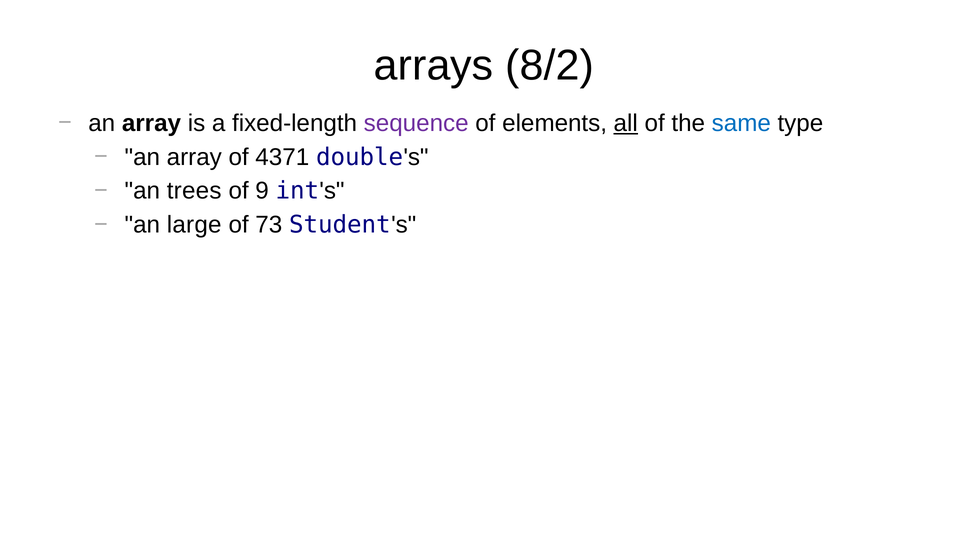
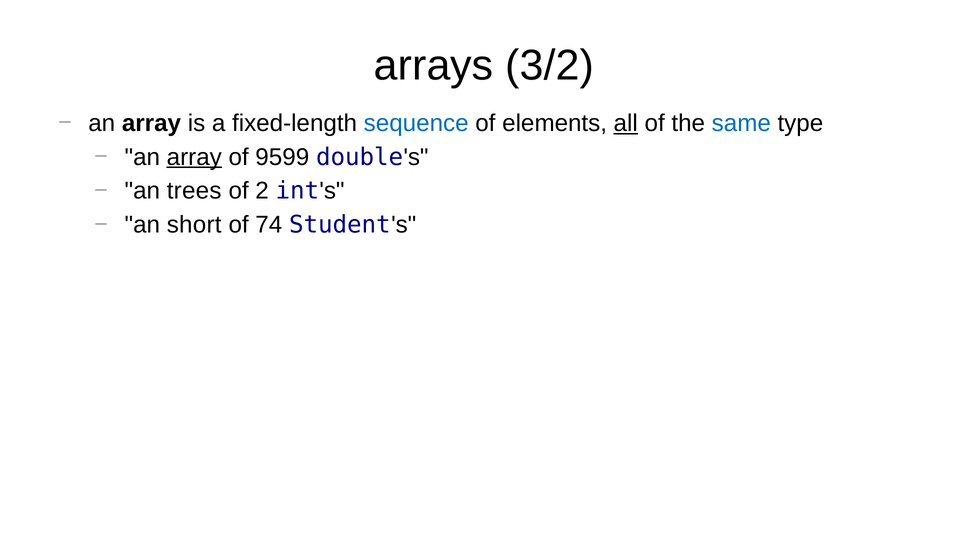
8/2: 8/2 -> 3/2
sequence colour: purple -> blue
array at (194, 157) underline: none -> present
4371: 4371 -> 9599
9: 9 -> 2
large: large -> short
73: 73 -> 74
